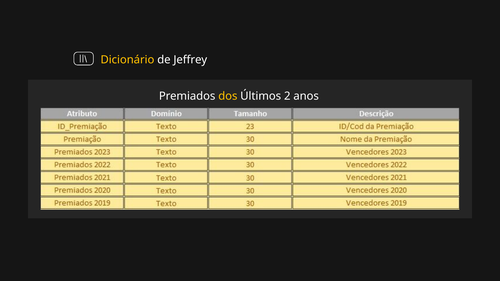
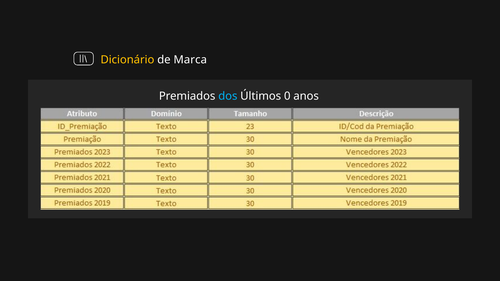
Jeffrey: Jeffrey -> Marca
dos colour: yellow -> light blue
2: 2 -> 0
